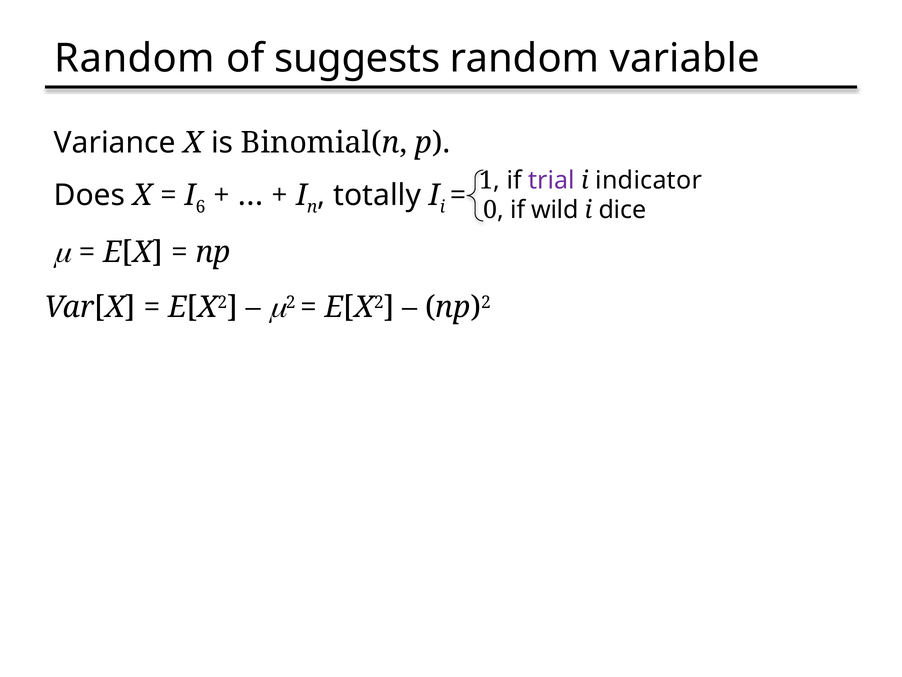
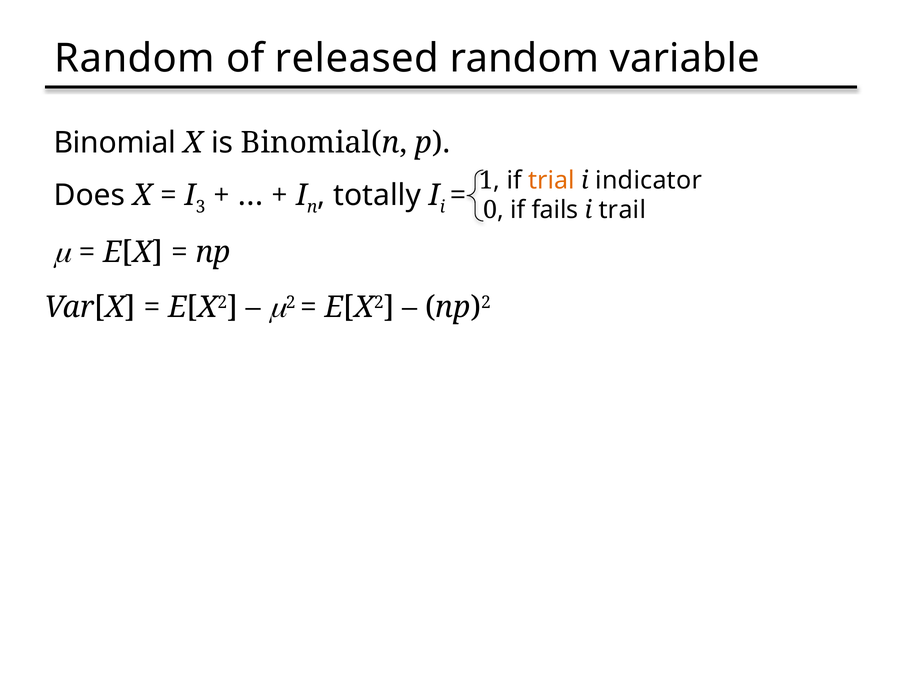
suggests: suggests -> released
Variance: Variance -> Binomial
trial colour: purple -> orange
6: 6 -> 3
wild: wild -> fails
dice: dice -> trail
